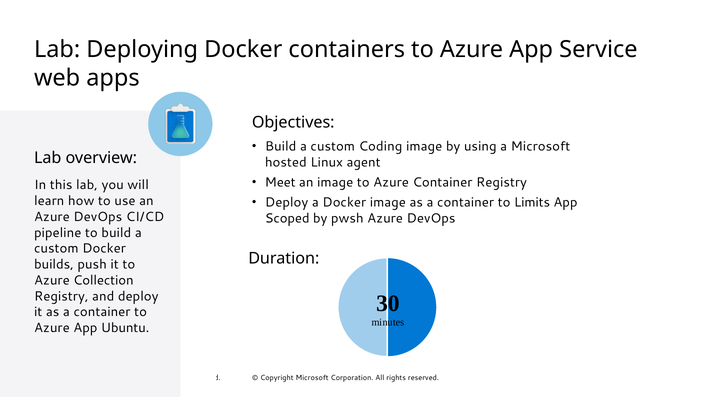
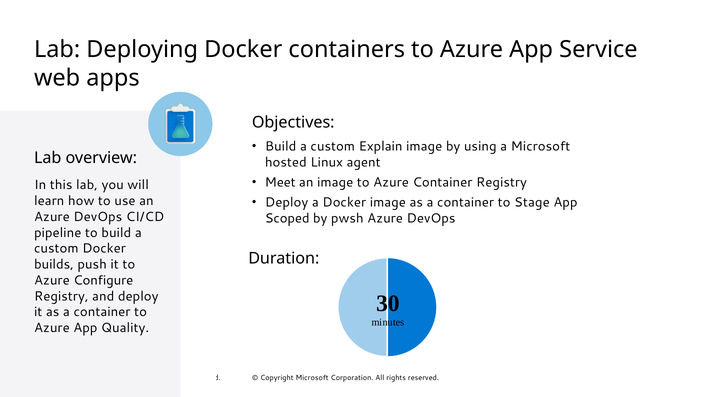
Coding: Coding -> Explain
Limits: Limits -> Stage
Collection: Collection -> Configure
Ubuntu: Ubuntu -> Quality
